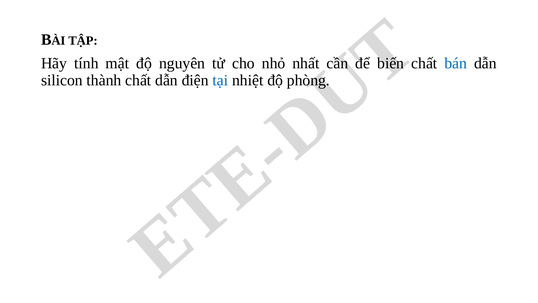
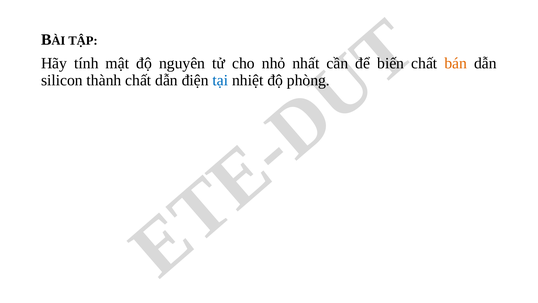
bán colour: blue -> orange
